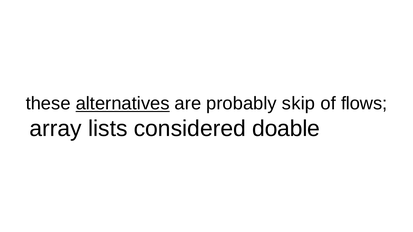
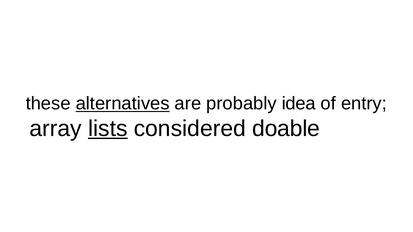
skip: skip -> idea
flows: flows -> entry
lists underline: none -> present
